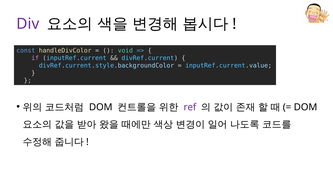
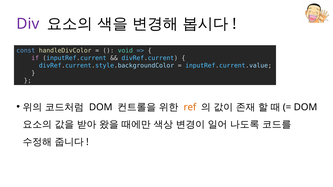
ref colour: purple -> orange
